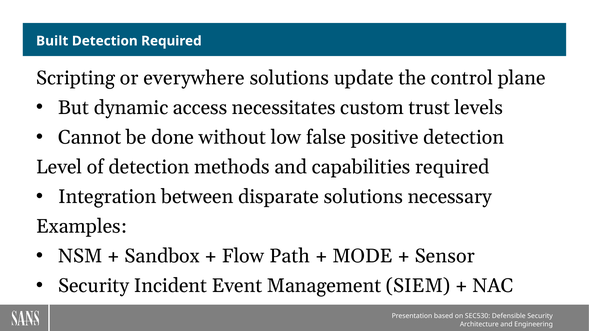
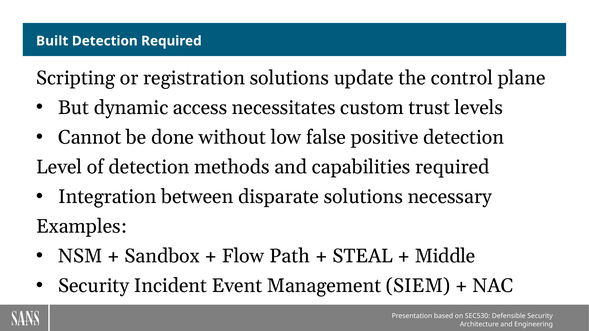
everywhere: everywhere -> registration
MODE: MODE -> STEAL
Sensor: Sensor -> Middle
